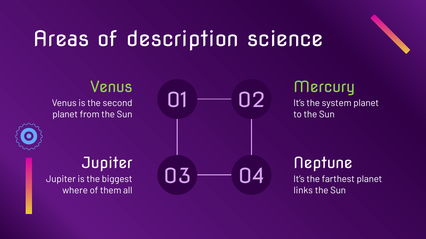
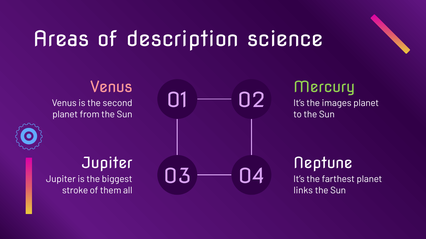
Venus at (111, 87) colour: light green -> pink
system: system -> images
where: where -> stroke
